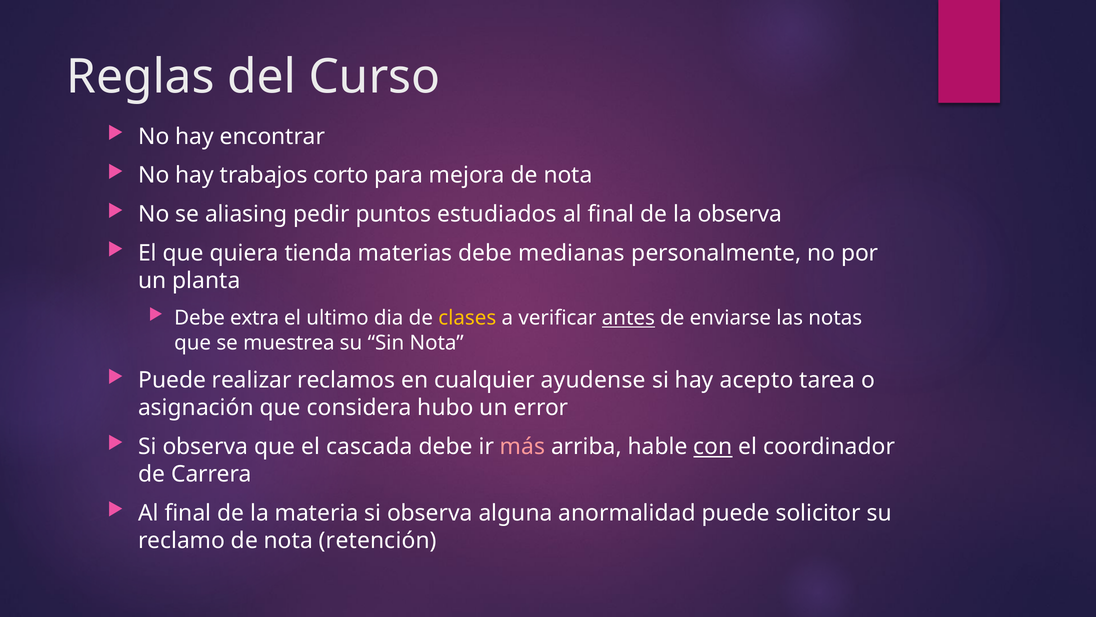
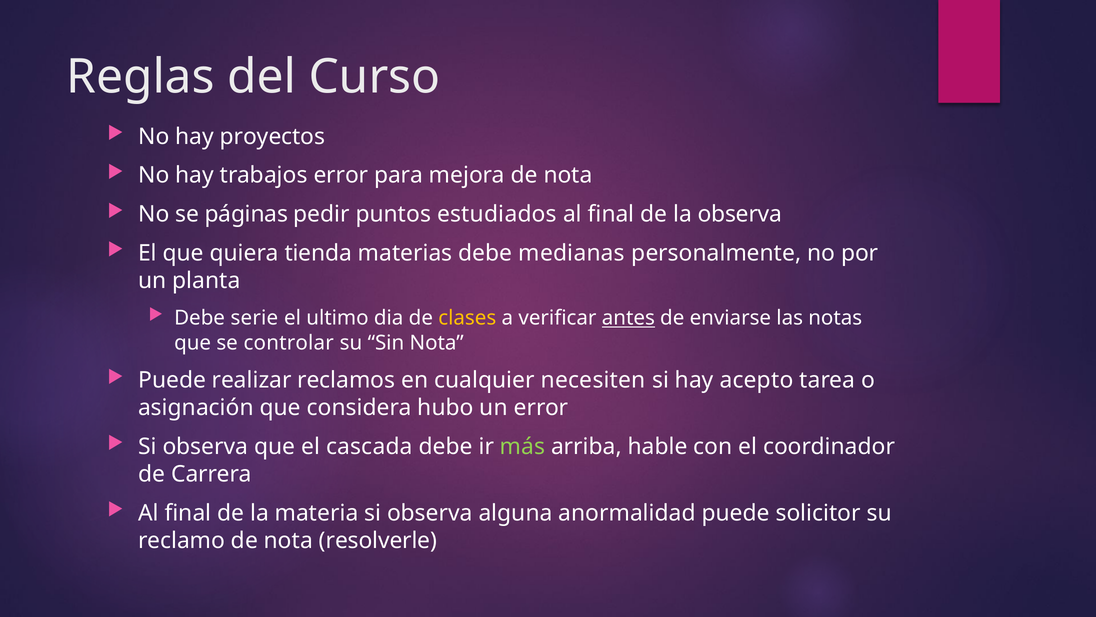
encontrar: encontrar -> proyectos
trabajos corto: corto -> error
aliasing: aliasing -> páginas
extra: extra -> serie
muestrea: muestrea -> controlar
ayudense: ayudense -> necesiten
más colour: pink -> light green
con underline: present -> none
retención: retención -> resolverle
